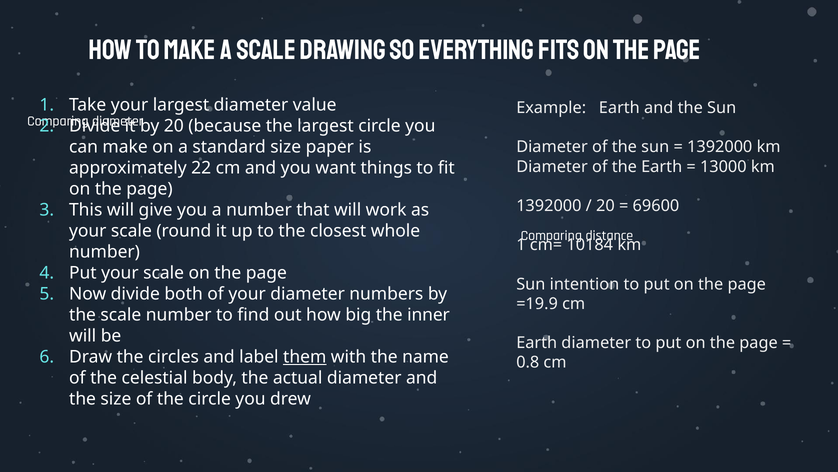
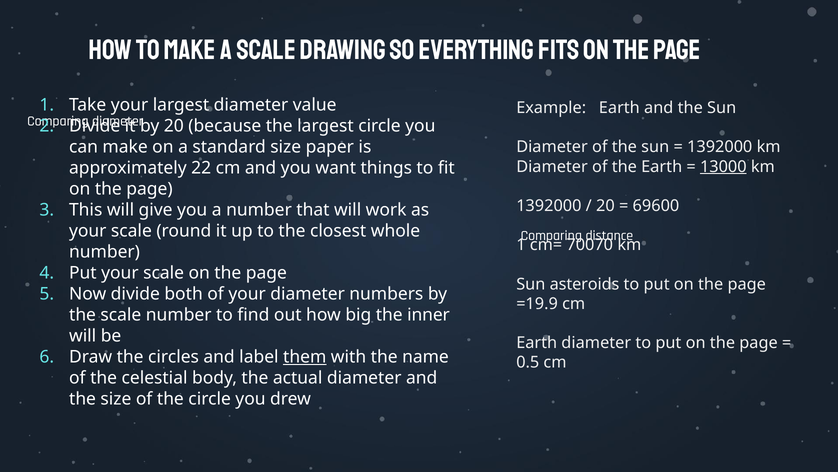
13000 underline: none -> present
10184: 10184 -> 70070
intention: intention -> asteroids
0.8: 0.8 -> 0.5
